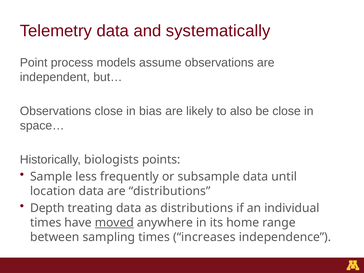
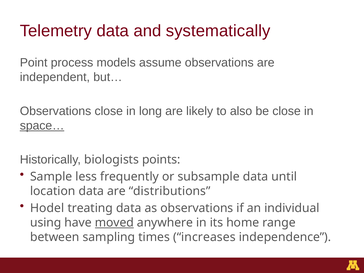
bias: bias -> long
space… underline: none -> present
Depth: Depth -> Hodel
as distributions: distributions -> observations
times at (46, 223): times -> using
